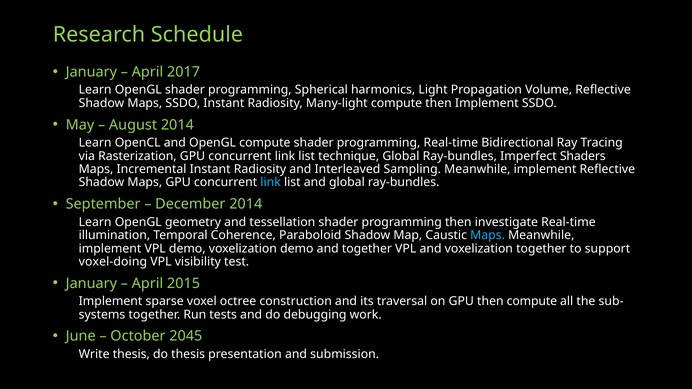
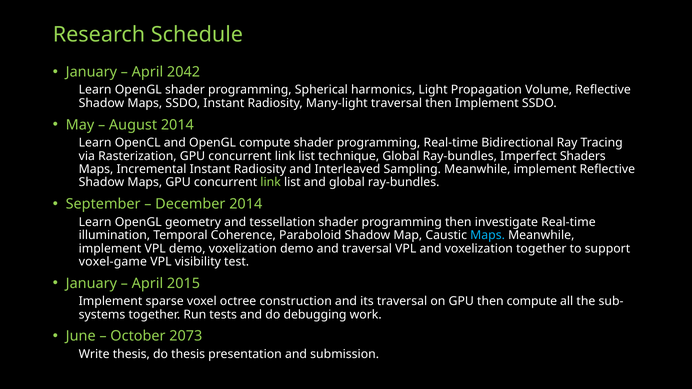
2017: 2017 -> 2042
Many-light compute: compute -> traversal
link at (271, 183) colour: light blue -> light green
and together: together -> traversal
voxel-doing: voxel-doing -> voxel-game
2045: 2045 -> 2073
